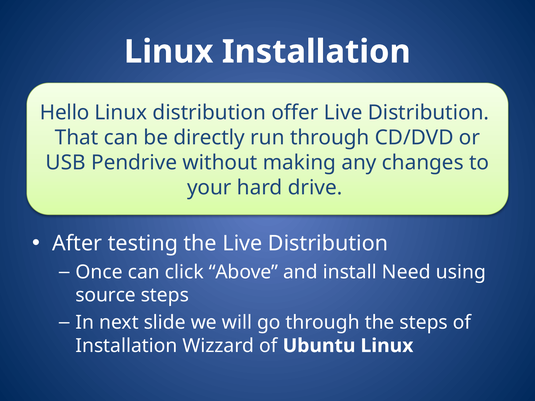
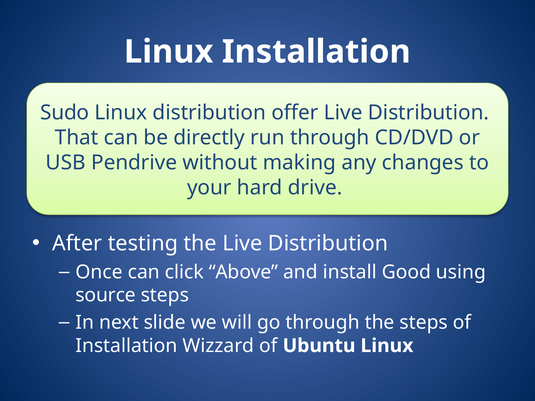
Hello: Hello -> Sudo
Need: Need -> Good
